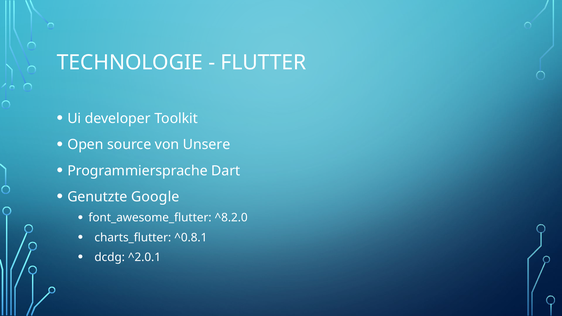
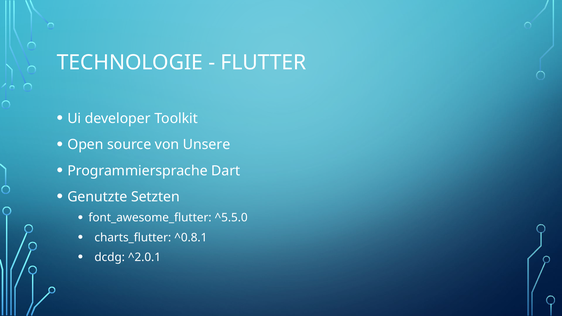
Google: Google -> Setzten
^8.2.0: ^8.2.0 -> ^5.5.0
